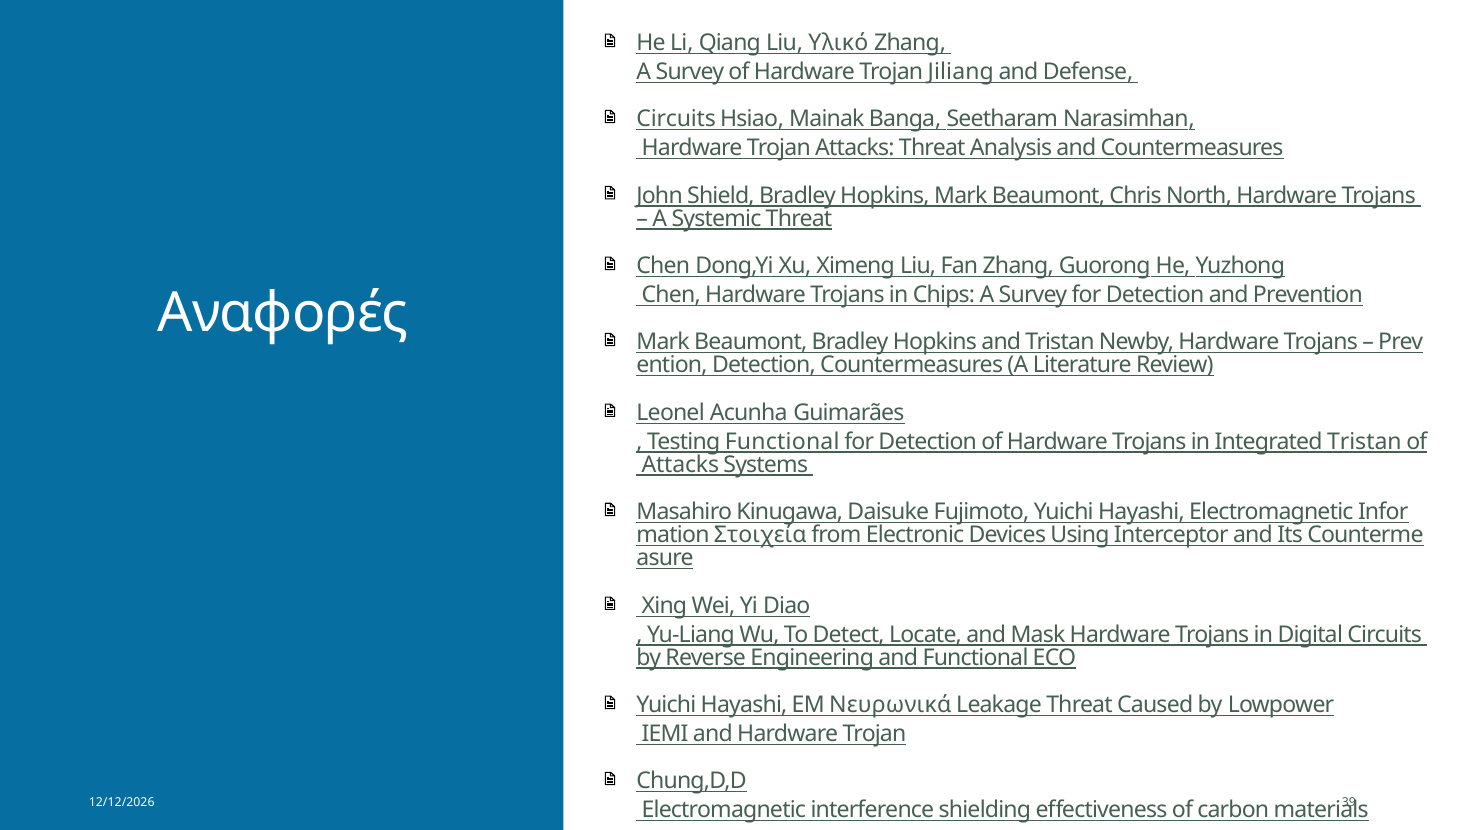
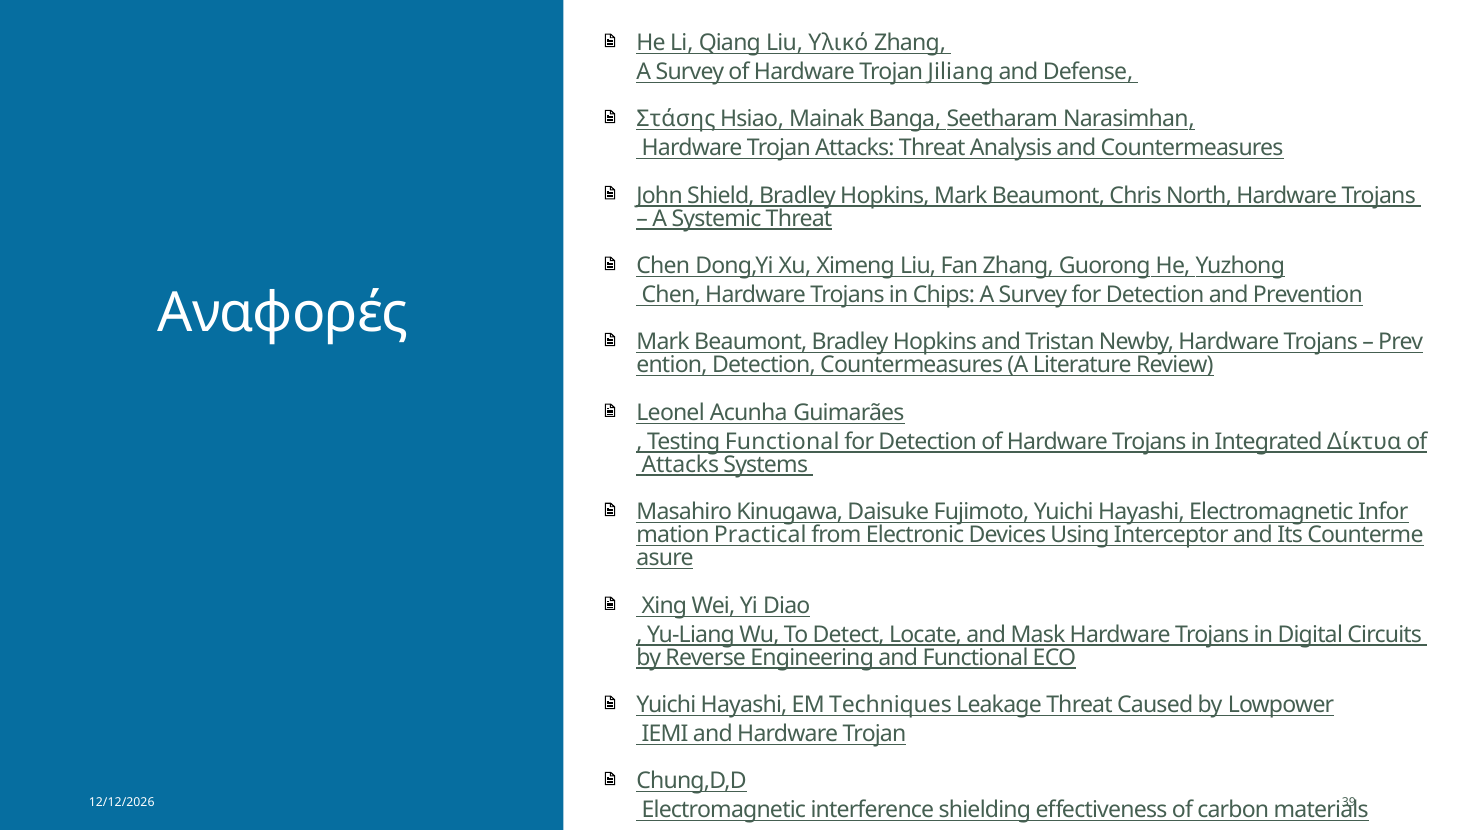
Circuits at (676, 119): Circuits -> Στάσης
Integrated Tristan: Tristan -> Δίκτυα
Στοιχεία at (760, 535): Στοιχεία -> Practical
Νευρωνικά: Νευρωνικά -> Techniques
